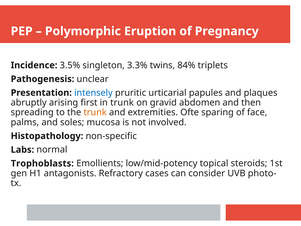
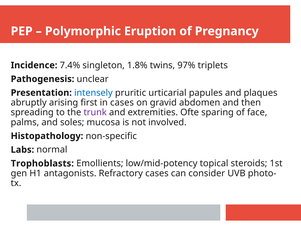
3.5%: 3.5% -> 7.4%
3.3%: 3.3% -> 1.8%
84%: 84% -> 97%
in trunk: trunk -> cases
trunk at (95, 112) colour: orange -> purple
